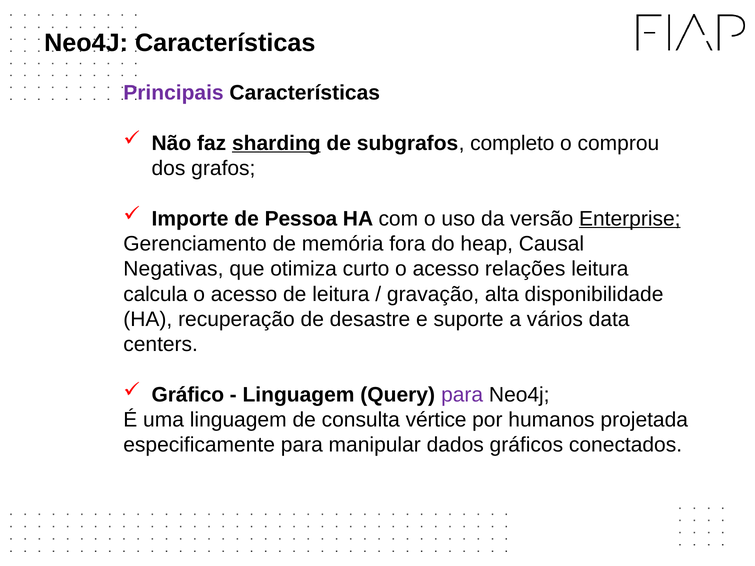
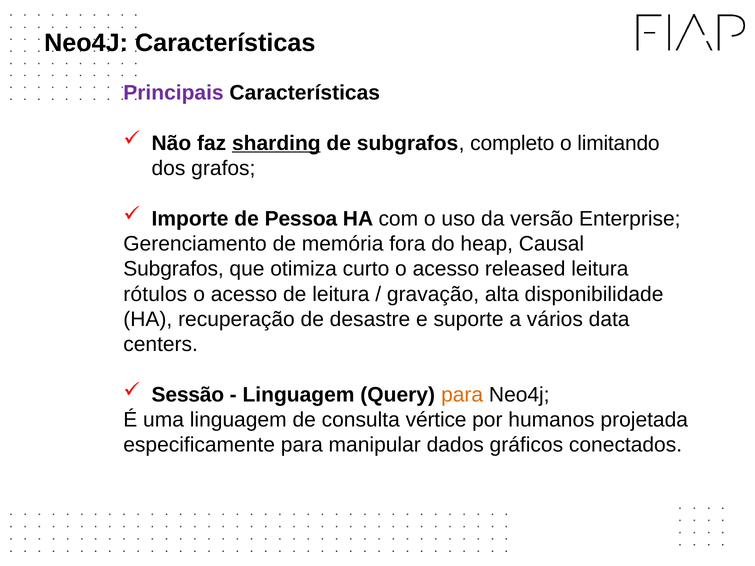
comprou: comprou -> limitando
Enterprise underline: present -> none
Negativas at (173, 269): Negativas -> Subgrafos
relações: relações -> released
calcula: calcula -> rótulos
Gráfico: Gráfico -> Sessão
para at (462, 395) colour: purple -> orange
